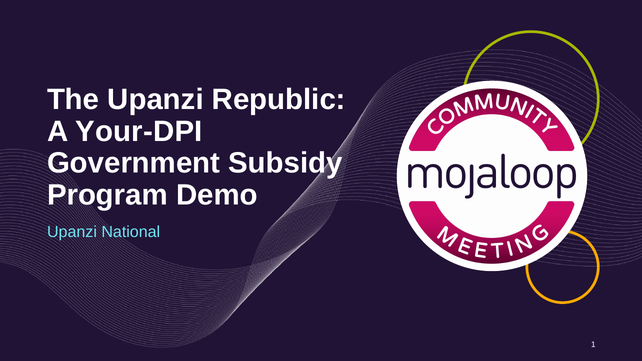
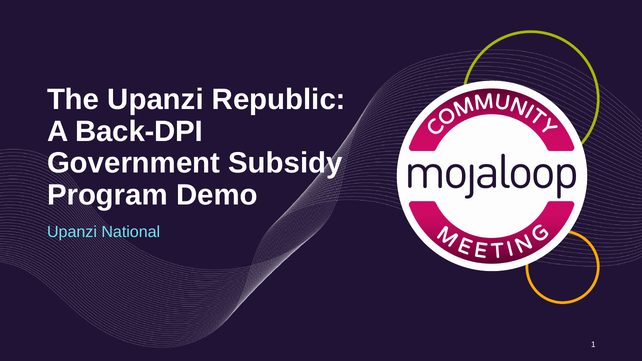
Your-DPI: Your-DPI -> Back-DPI
